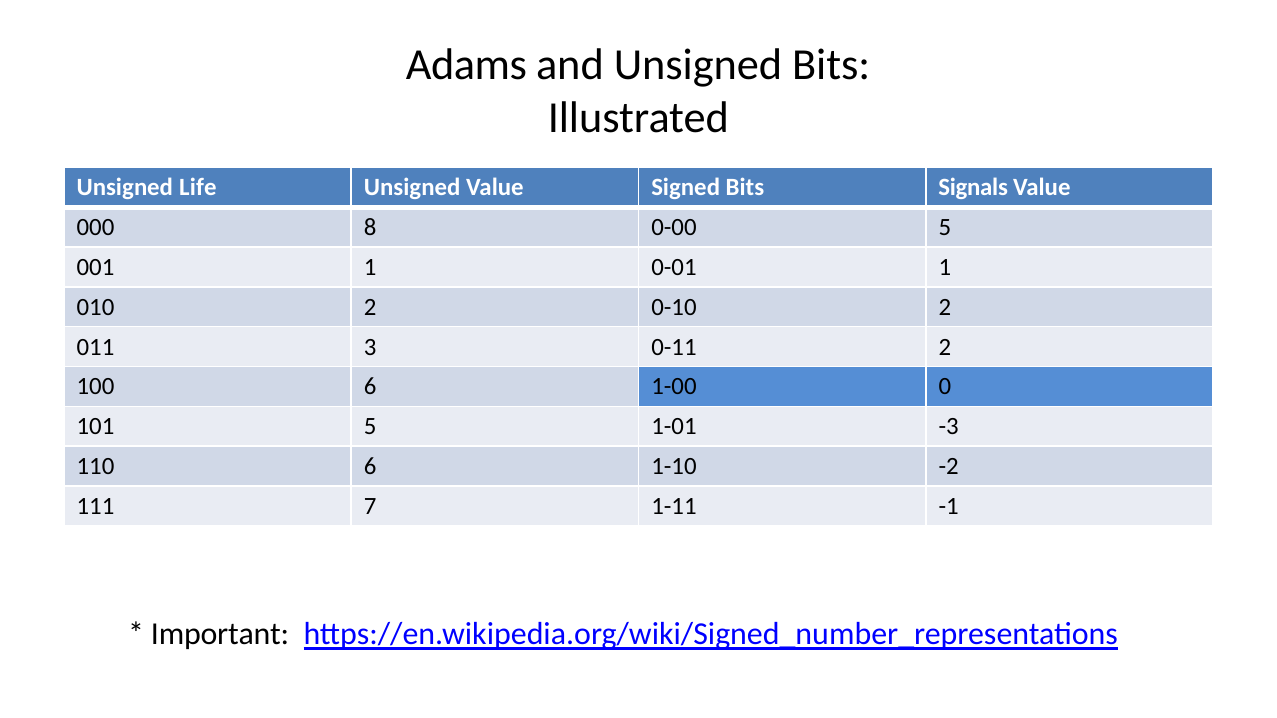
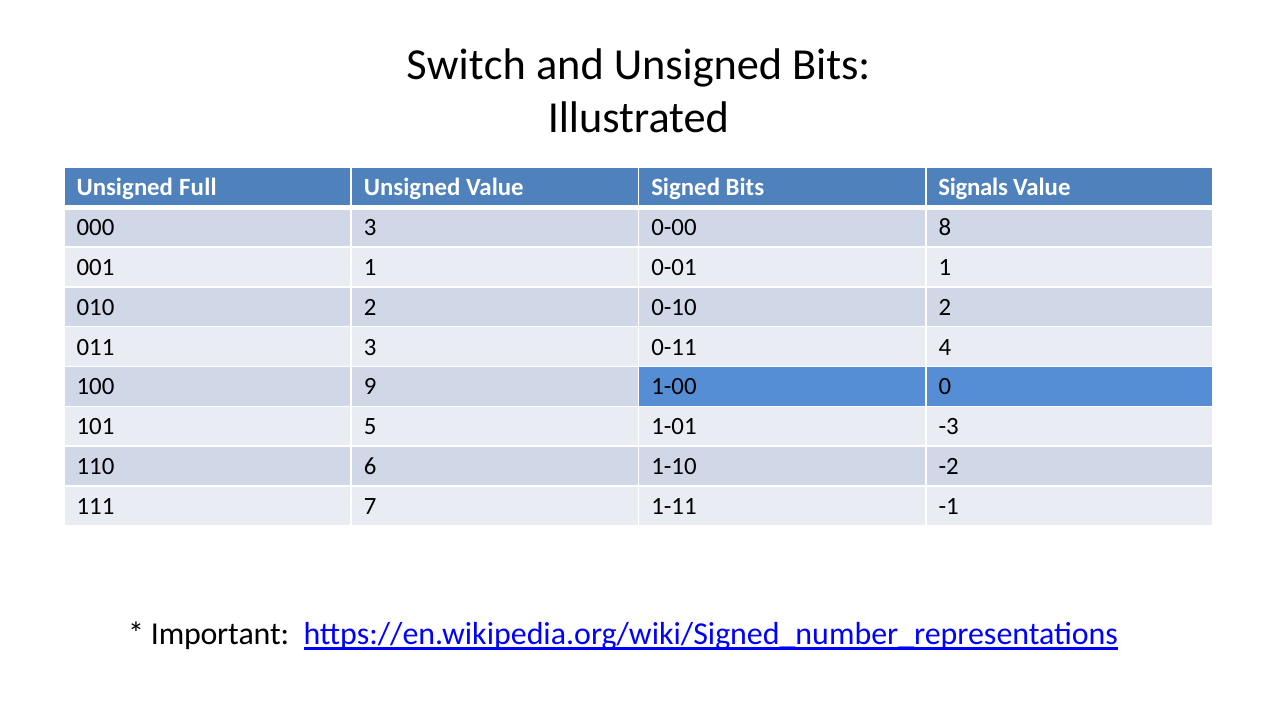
Adams: Adams -> Switch
Life: Life -> Full
000 8: 8 -> 3
0-00 5: 5 -> 8
0-11 2: 2 -> 4
100 6: 6 -> 9
